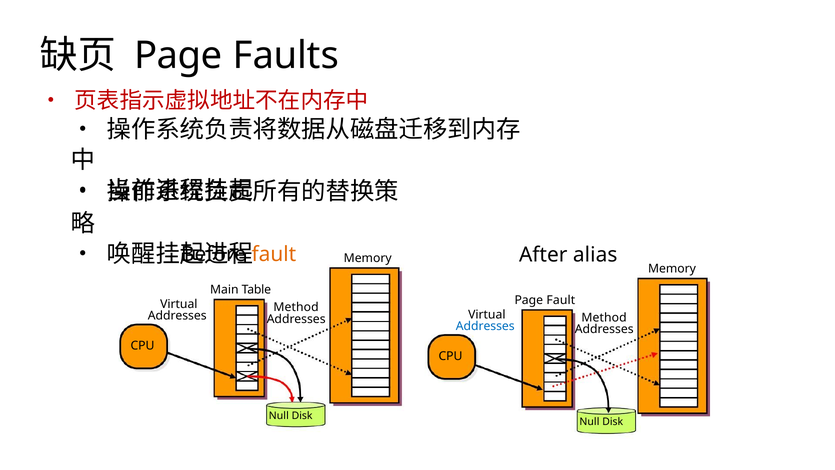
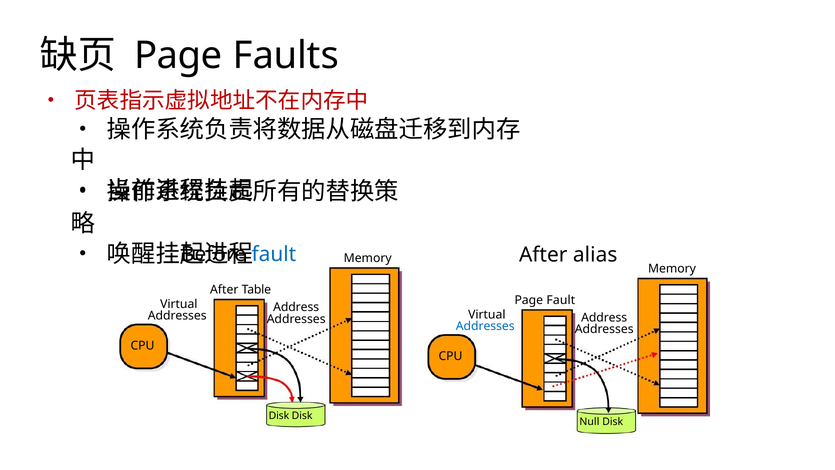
fault at (274, 254) colour: orange -> blue
Main at (224, 289): Main -> After
Method at (296, 307): Method -> Address
Virtual Method: Method -> Address
Null at (279, 415): Null -> Disk
